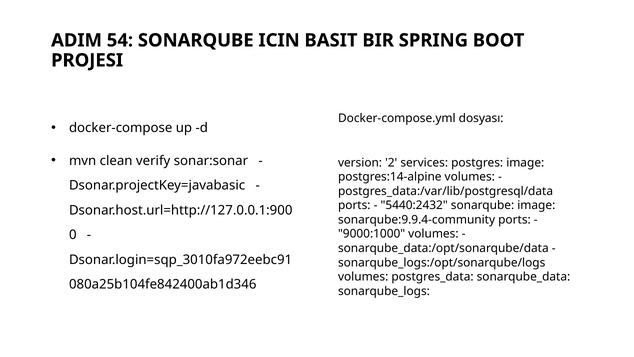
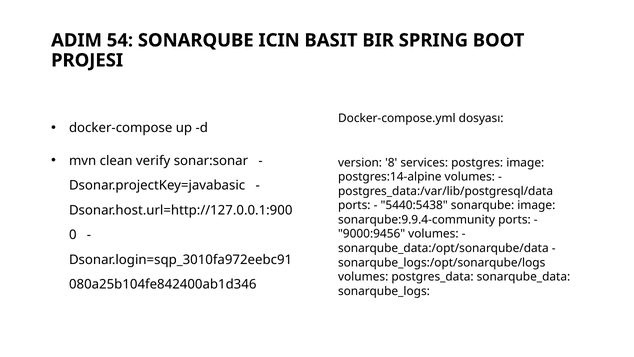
2: 2 -> 8
5440:2432: 5440:2432 -> 5440:5438
9000:1000: 9000:1000 -> 9000:9456
